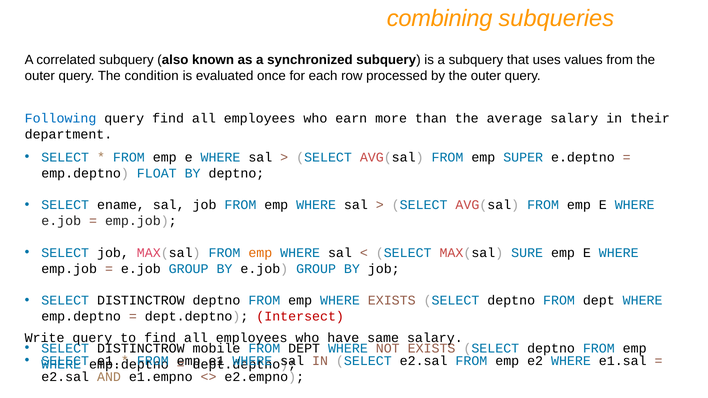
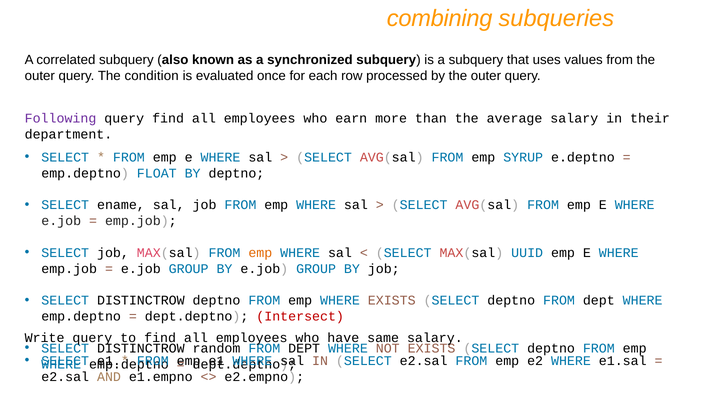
Following colour: blue -> purple
SUPER: SUPER -> SYRUP
SURE: SURE -> UUID
mobile: mobile -> random
